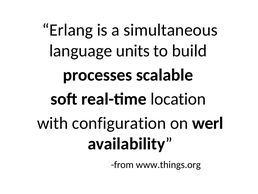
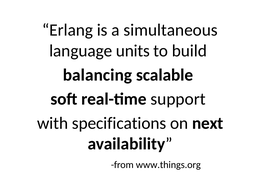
processes: processes -> balancing
location: location -> support
configuration: configuration -> specifications
werl: werl -> next
